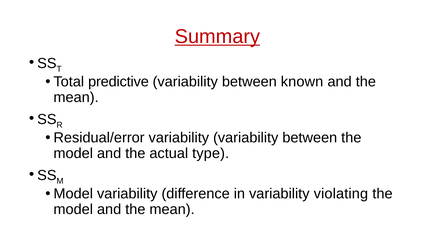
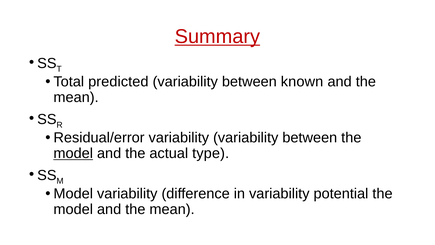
predictive: predictive -> predicted
model at (73, 153) underline: none -> present
violating: violating -> potential
